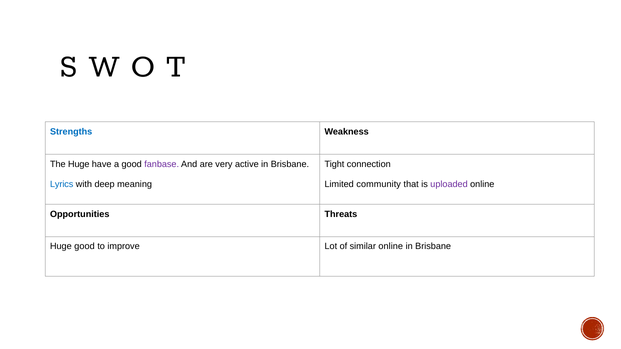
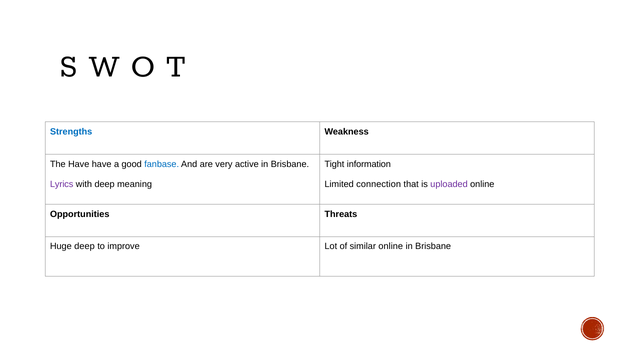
The Huge: Huge -> Have
fanbase colour: purple -> blue
connection: connection -> information
Lyrics colour: blue -> purple
community: community -> connection
Huge good: good -> deep
